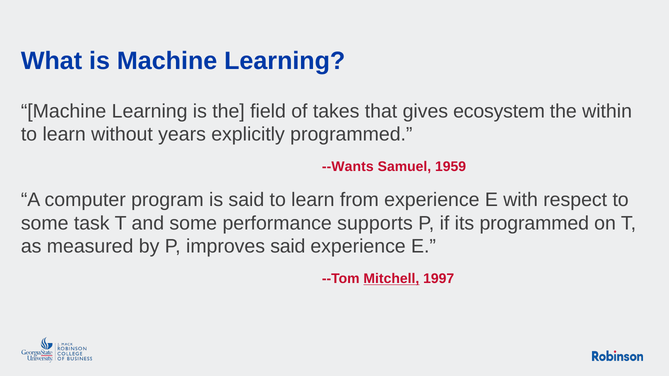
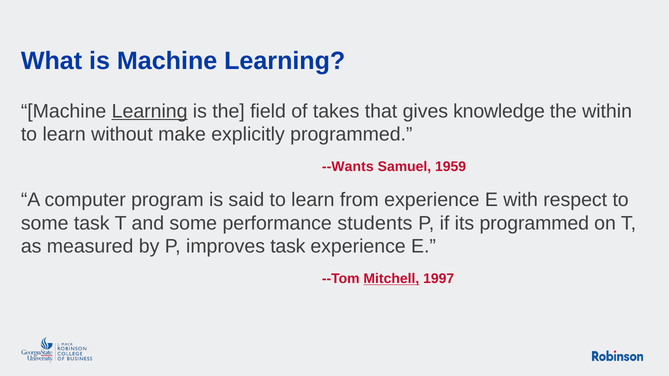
Learning at (150, 111) underline: none -> present
ecosystem: ecosystem -> knowledge
years: years -> make
supports: supports -> students
improves said: said -> task
